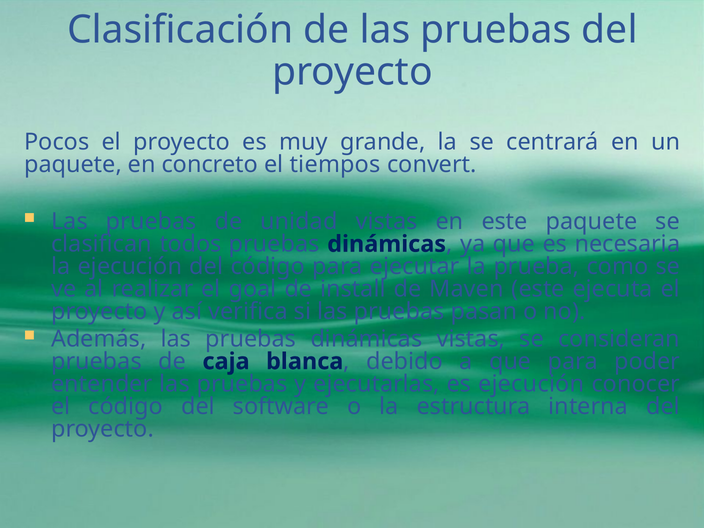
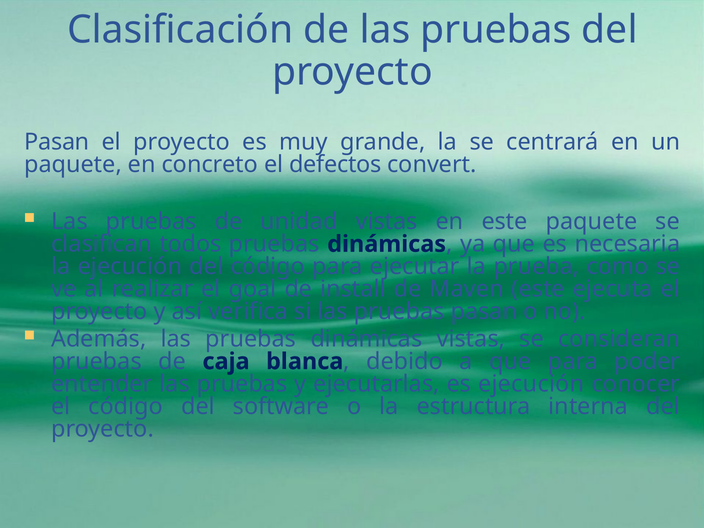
Pocos at (57, 142): Pocos -> Pasan
tiempos: tiempos -> defectos
